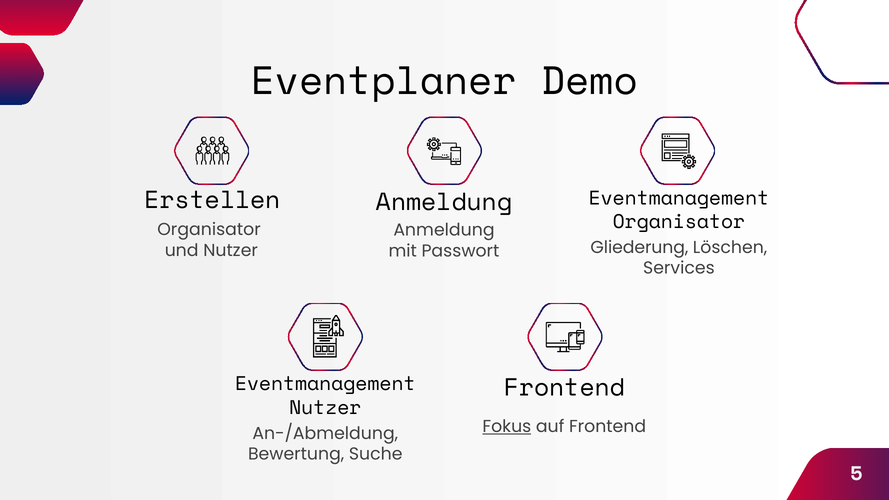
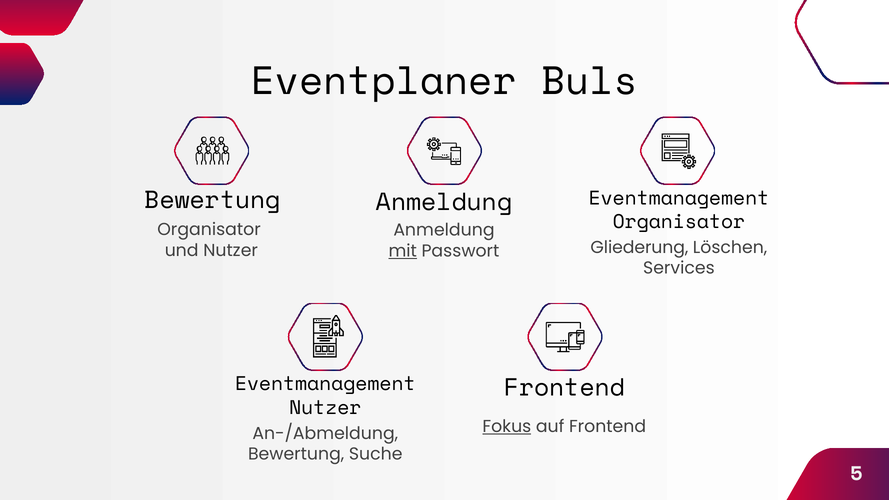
Demo: Demo -> Buls
Erstellen at (213, 200): Erstellen -> Bewertung
mit underline: none -> present
